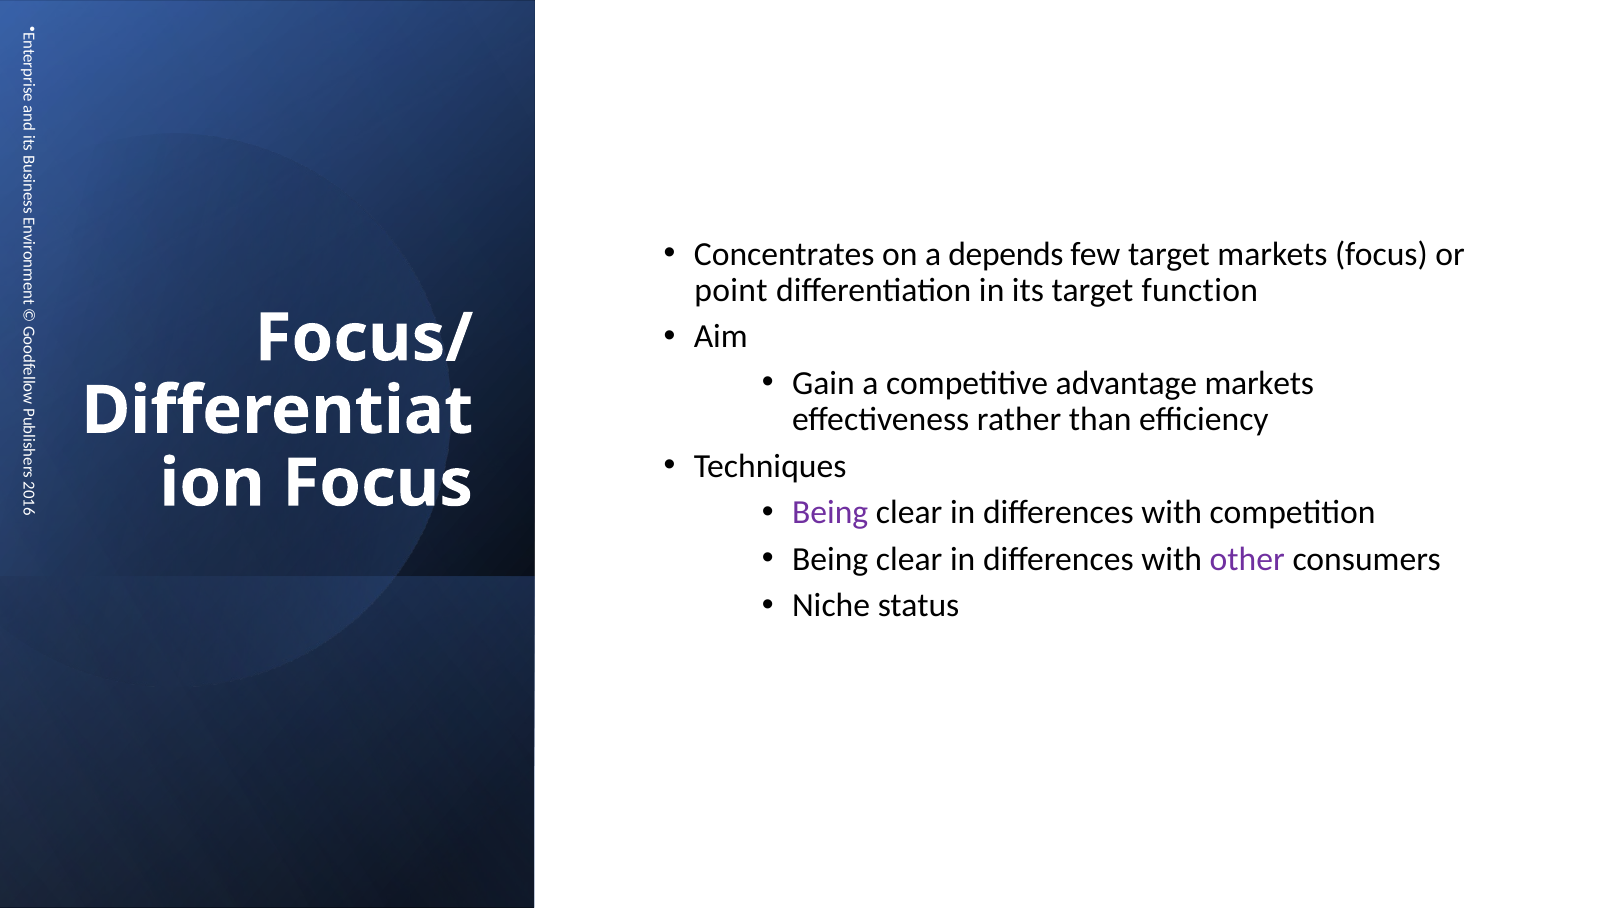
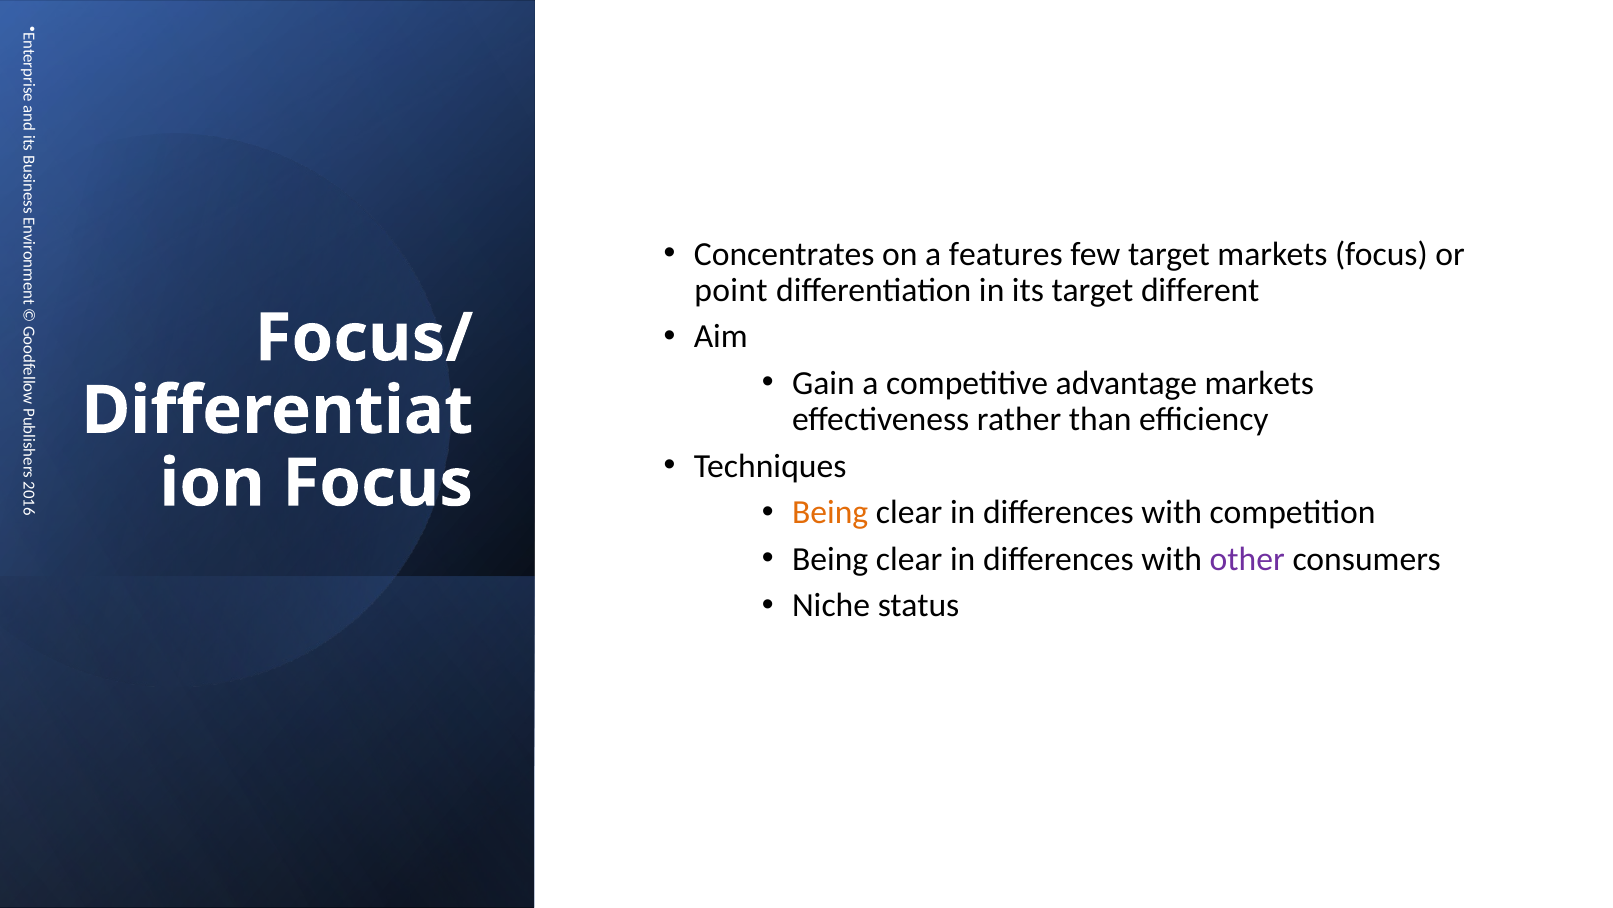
depends: depends -> features
function: function -> different
Being at (830, 512) colour: purple -> orange
